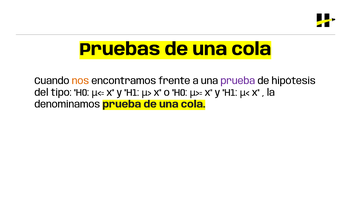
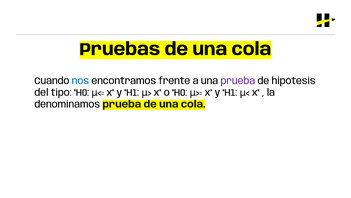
nos colour: orange -> blue
